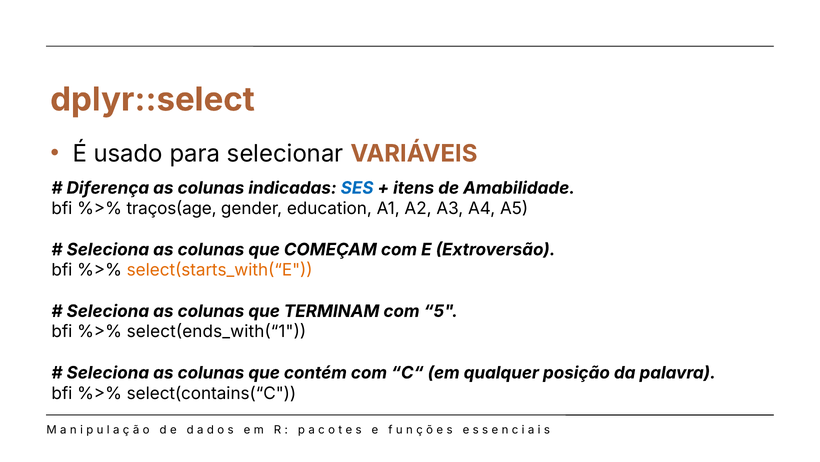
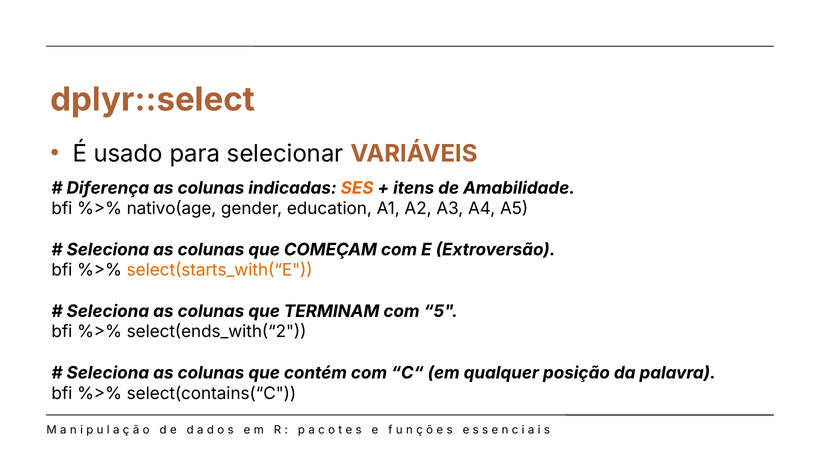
SES colour: blue -> orange
traços(age: traços(age -> nativo(age
select(ends_with(“1: select(ends_with(“1 -> select(ends_with(“2
